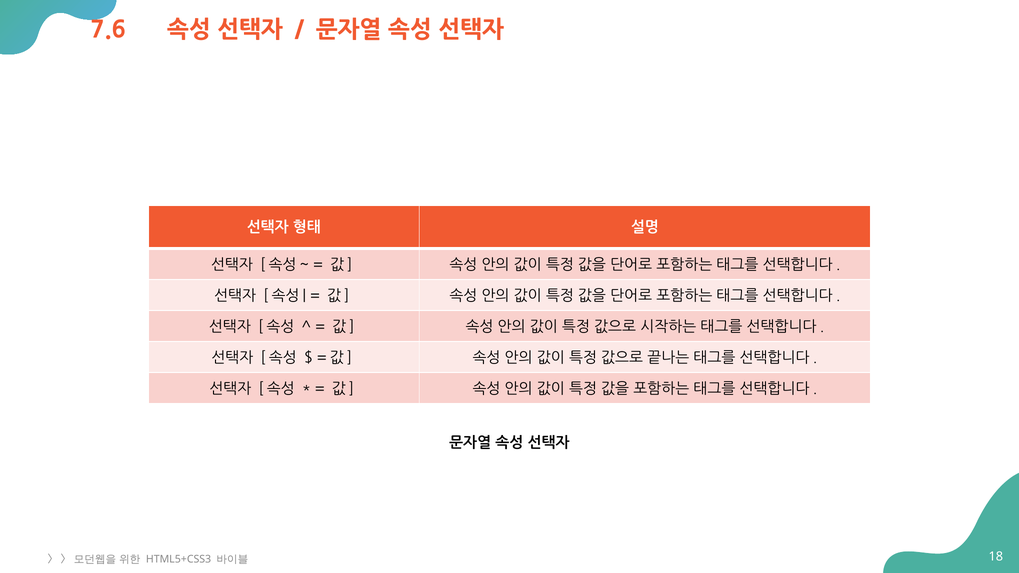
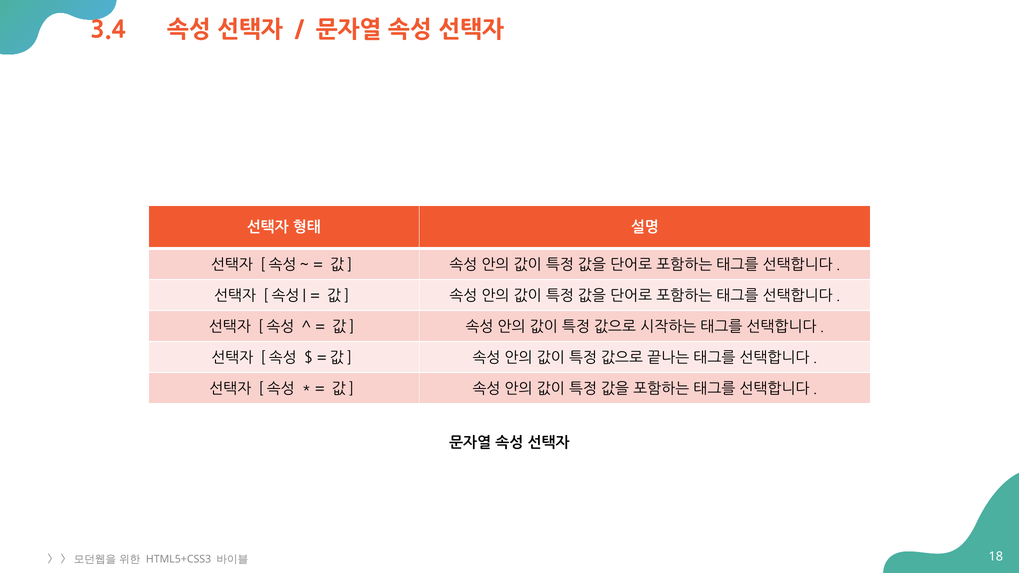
7.6: 7.6 -> 3.4
